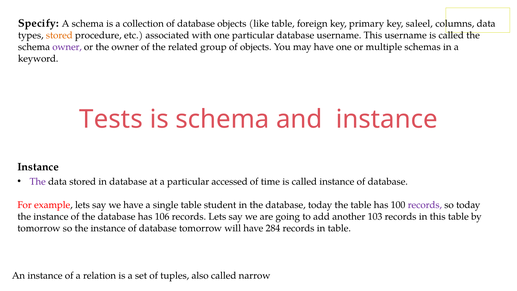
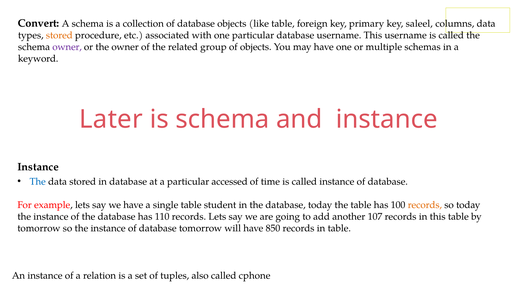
Specify: Specify -> Convert
Tests: Tests -> Later
The at (38, 182) colour: purple -> blue
records at (425, 205) colour: purple -> orange
106: 106 -> 110
103: 103 -> 107
284: 284 -> 850
narrow: narrow -> cphone
